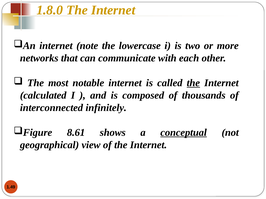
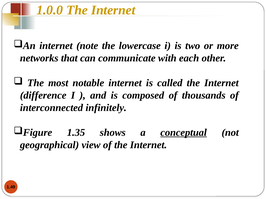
1.8.0: 1.8.0 -> 1.0.0
the at (193, 83) underline: present -> none
calculated: calculated -> difference
8.61: 8.61 -> 1.35
